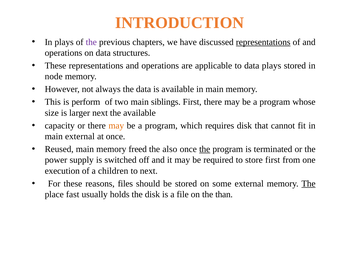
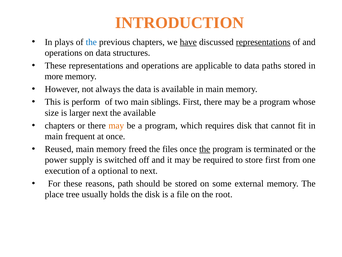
the at (91, 42) colour: purple -> blue
have underline: none -> present
data plays: plays -> paths
node: node -> more
capacity at (60, 125): capacity -> chapters
main external: external -> frequent
also: also -> files
children: children -> optional
files: files -> path
The at (308, 183) underline: present -> none
fast: fast -> tree
than: than -> root
